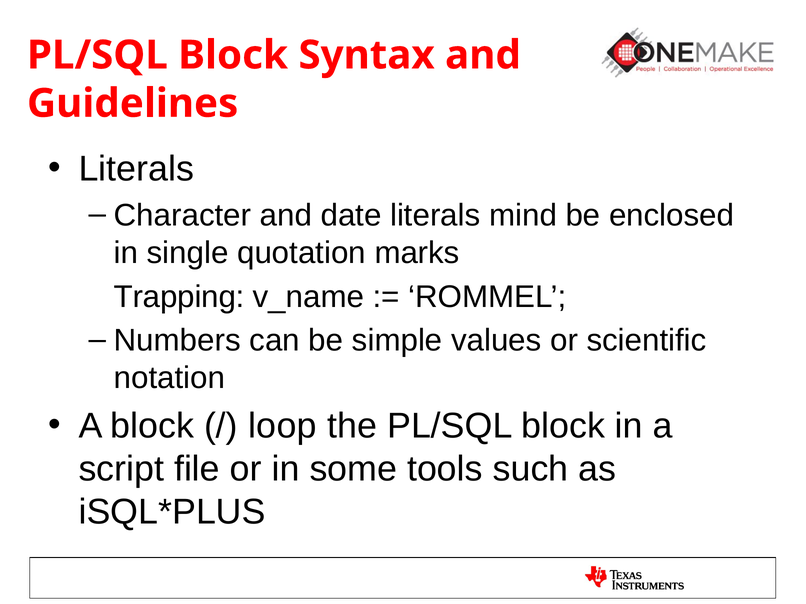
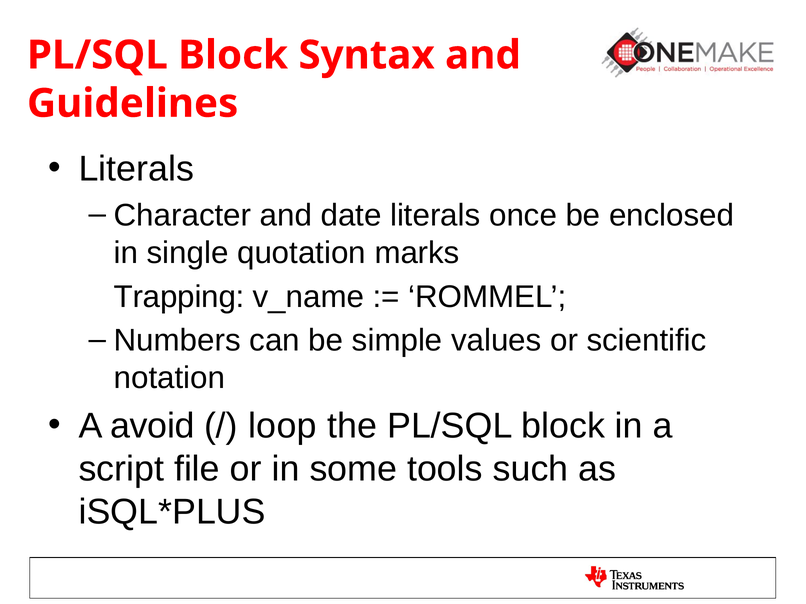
mind: mind -> once
A block: block -> avoid
